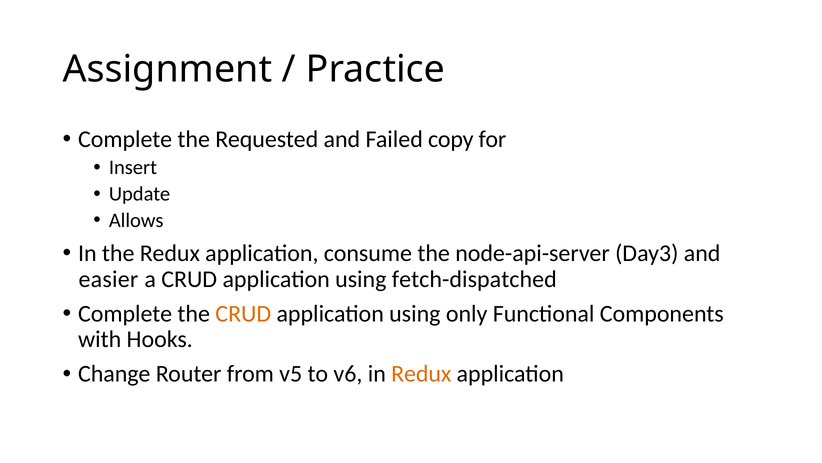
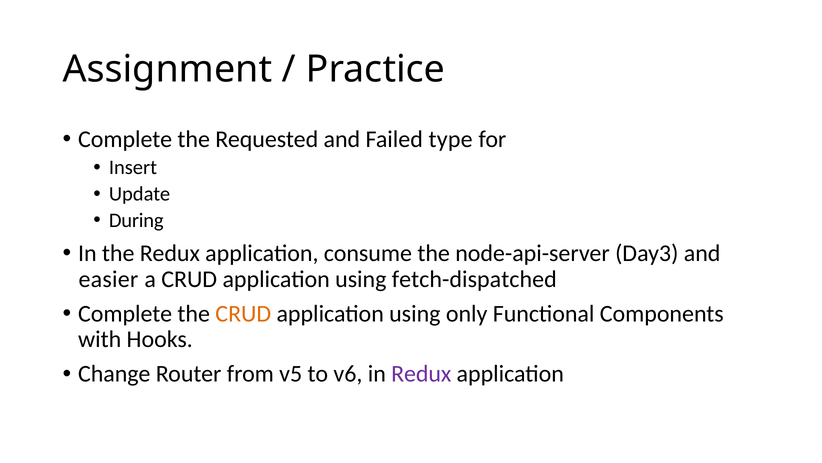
copy: copy -> type
Allows: Allows -> During
Redux at (421, 374) colour: orange -> purple
